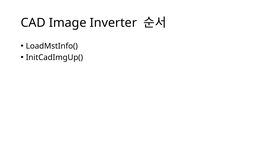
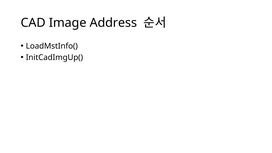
Inverter: Inverter -> Address
